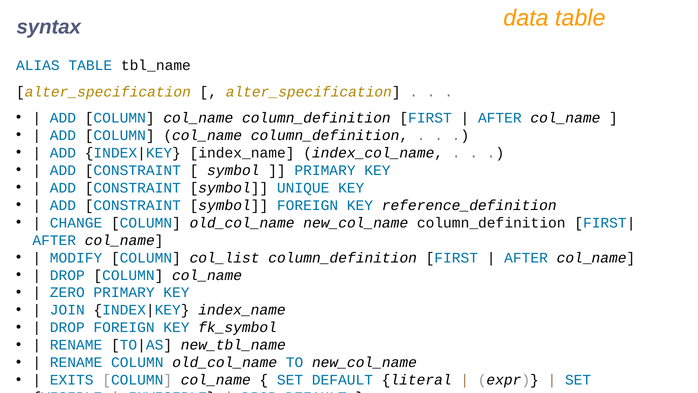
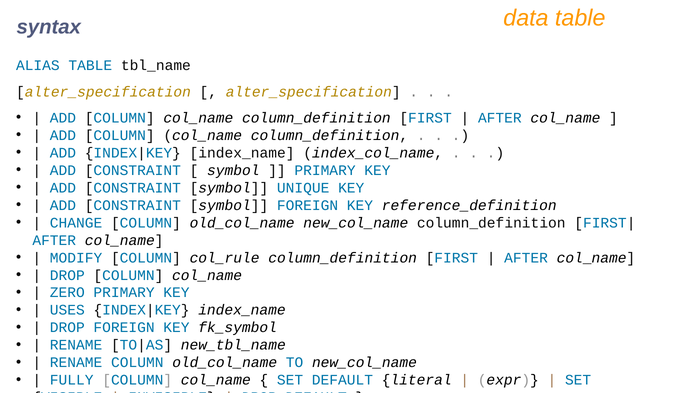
col_list: col_list -> col_rule
JOIN: JOIN -> USES
EXITS: EXITS -> FULLY
